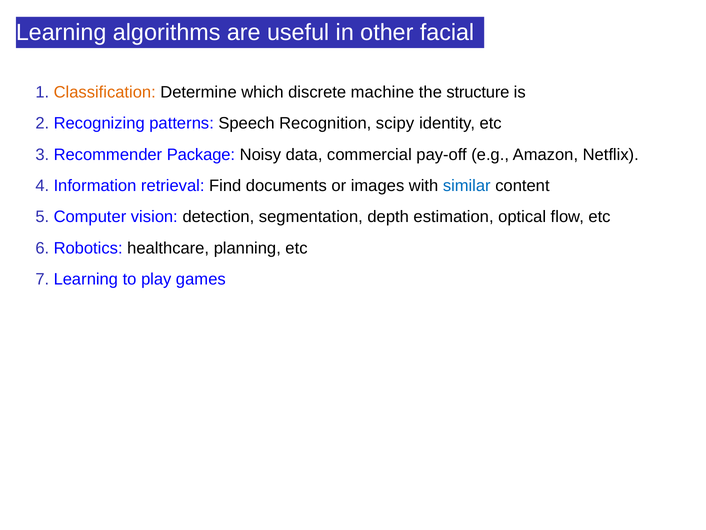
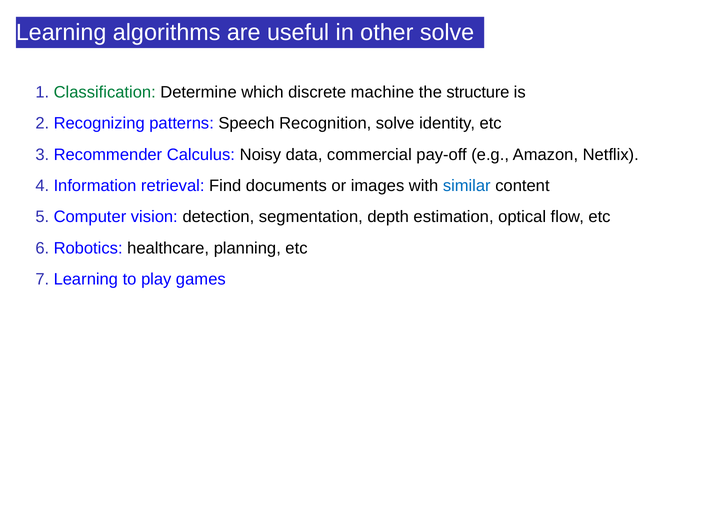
other facial: facial -> solve
Classification colour: orange -> green
Recognition scipy: scipy -> solve
Package: Package -> Calculus
